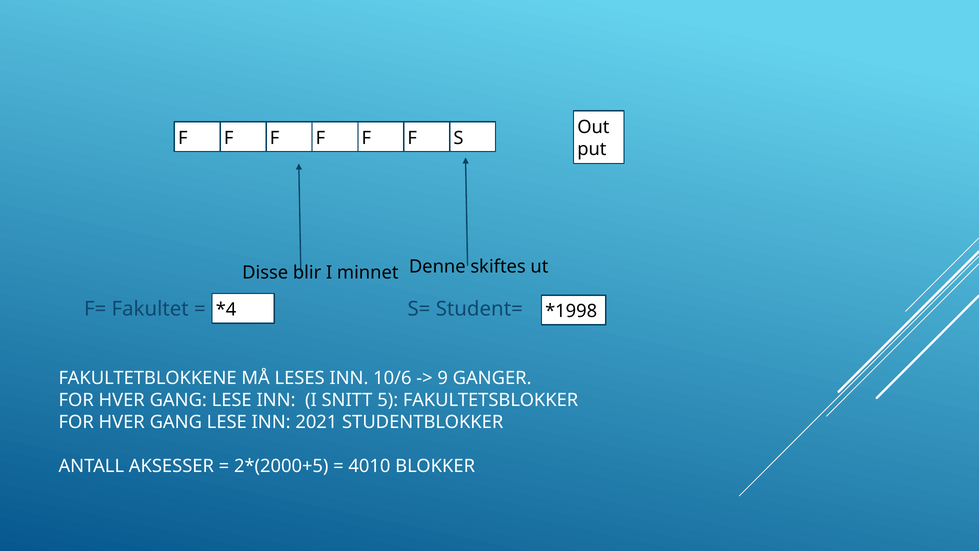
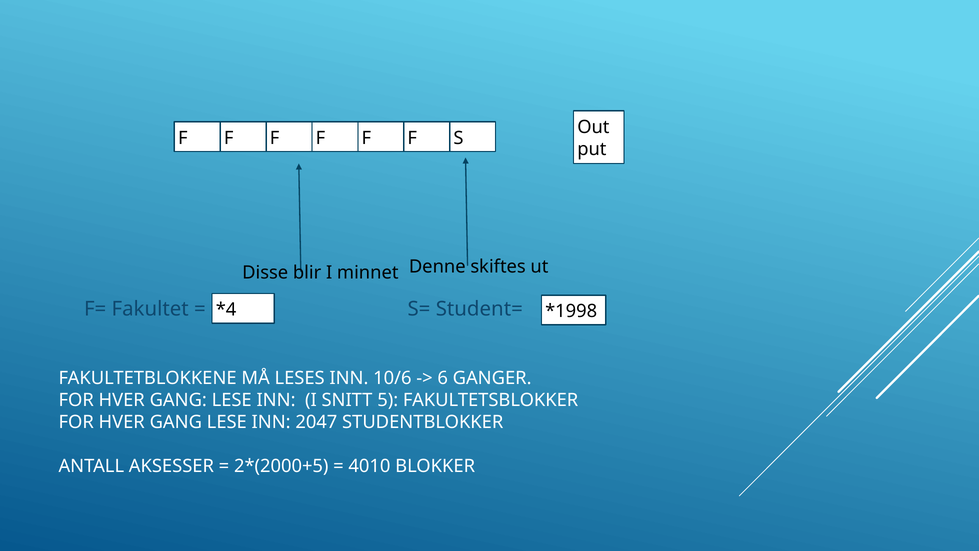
9: 9 -> 6
2021: 2021 -> 2047
